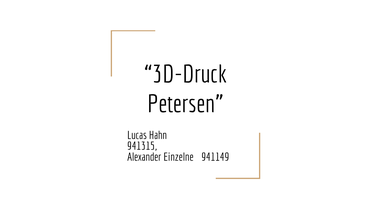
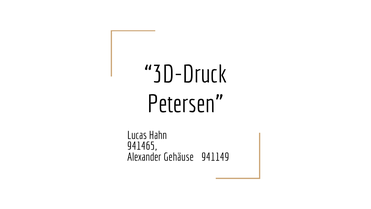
941315: 941315 -> 941465
Einzelne: Einzelne -> Gehäuse
